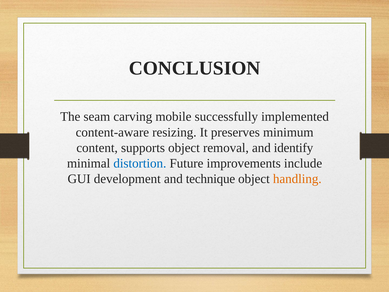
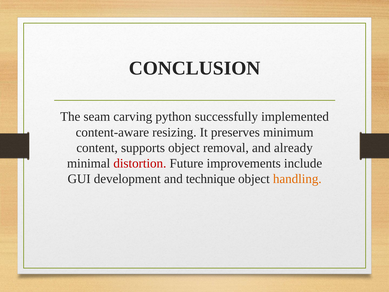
mobile: mobile -> python
identify: identify -> already
distortion colour: blue -> red
